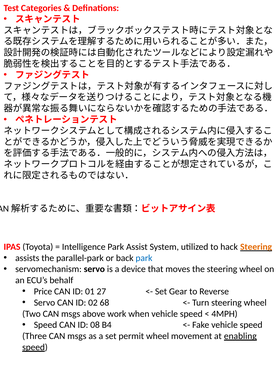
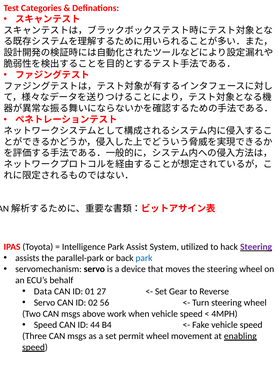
Steering at (256, 247) colour: orange -> purple
Price: Price -> Data
68: 68 -> 56
08: 08 -> 44
